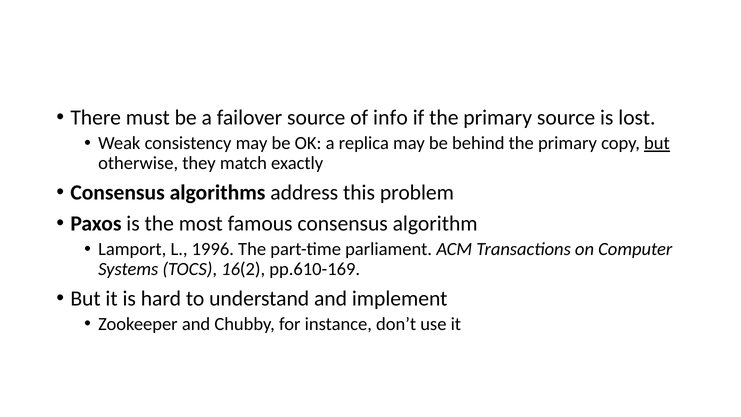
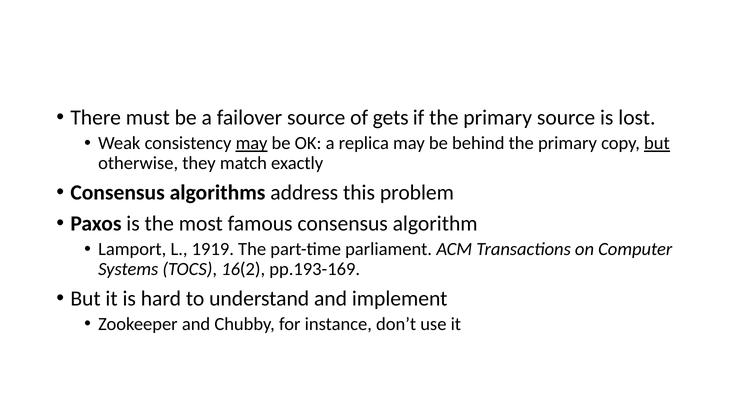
info: info -> gets
may at (252, 143) underline: none -> present
1996: 1996 -> 1919
pp.610-169: pp.610-169 -> pp.193-169
